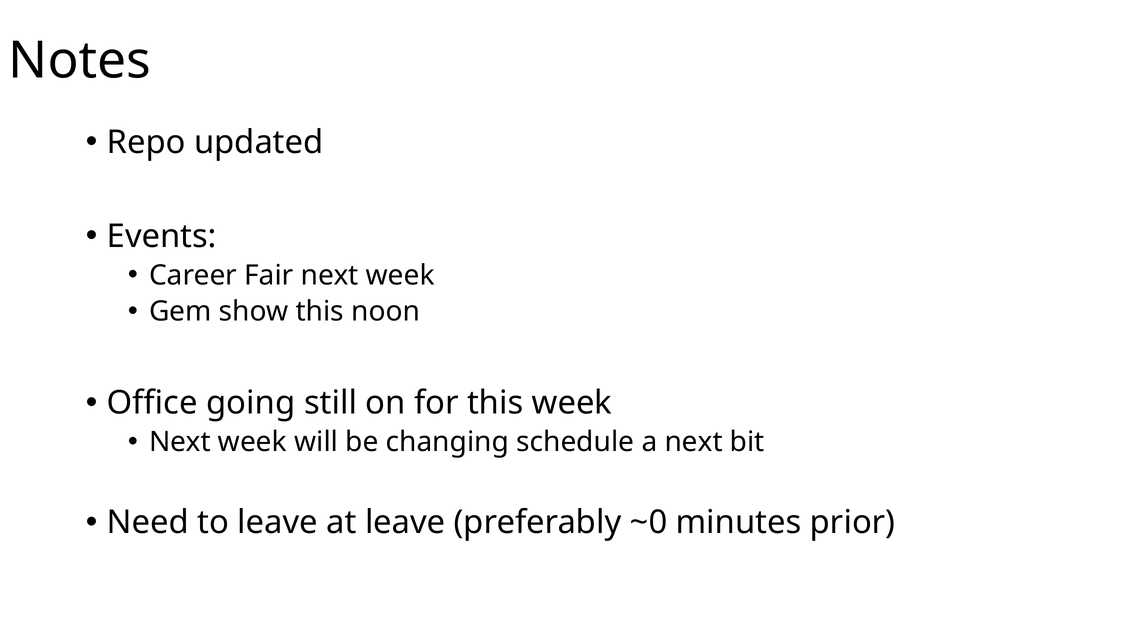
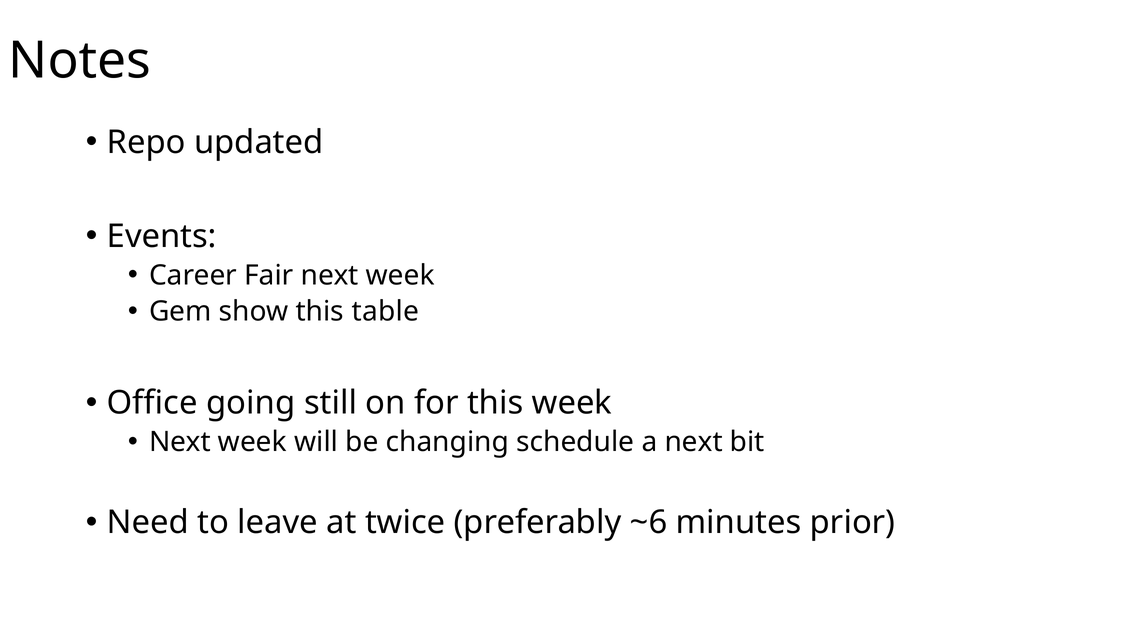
noon: noon -> table
at leave: leave -> twice
~0: ~0 -> ~6
